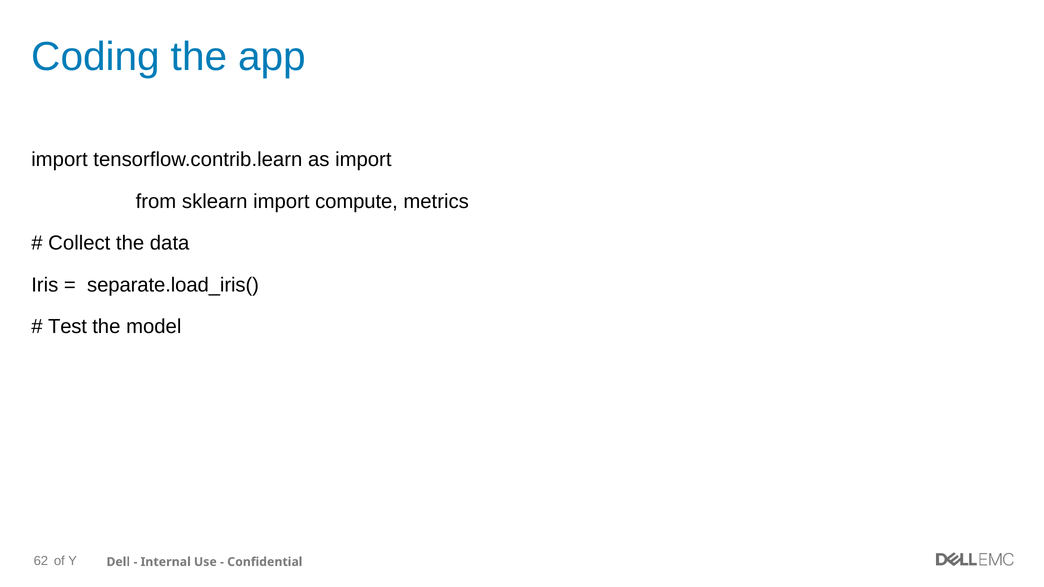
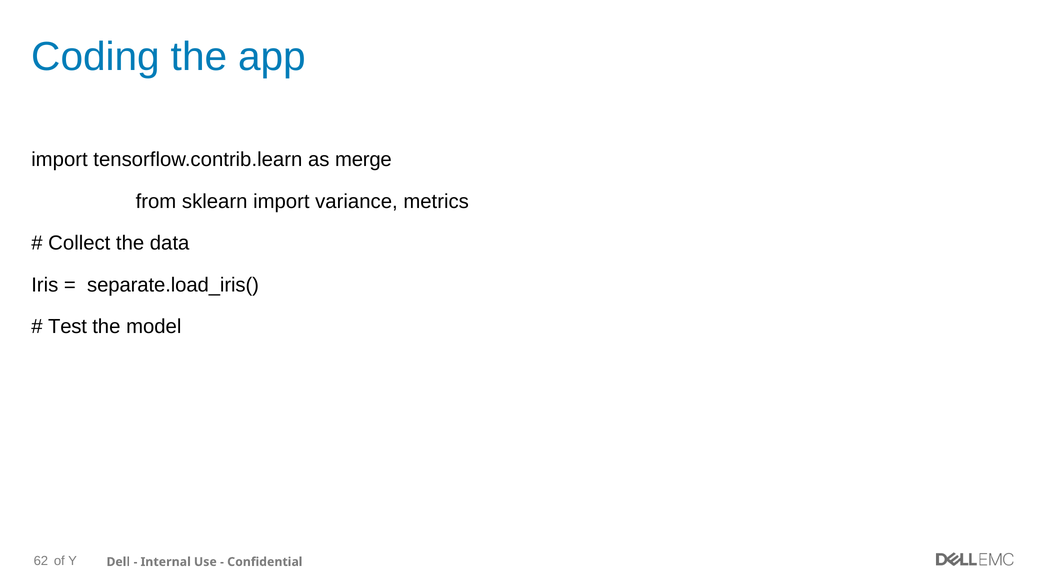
as import: import -> merge
compute: compute -> variance
